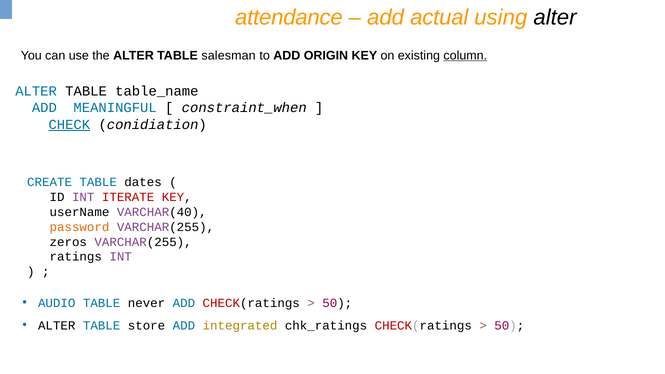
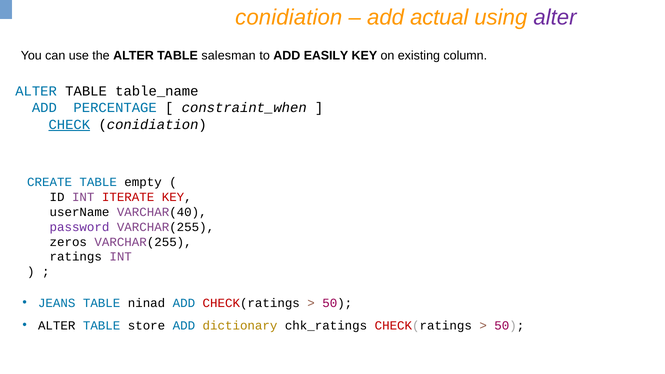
attendance at (289, 17): attendance -> conidiation
alter at (555, 17) colour: black -> purple
ORIGIN: ORIGIN -> EASILY
column underline: present -> none
MEANINGFUL: MEANINGFUL -> PERCENTAGE
dates: dates -> empty
password colour: orange -> purple
AUDIO: AUDIO -> JEANS
never: never -> ninad
integrated: integrated -> dictionary
